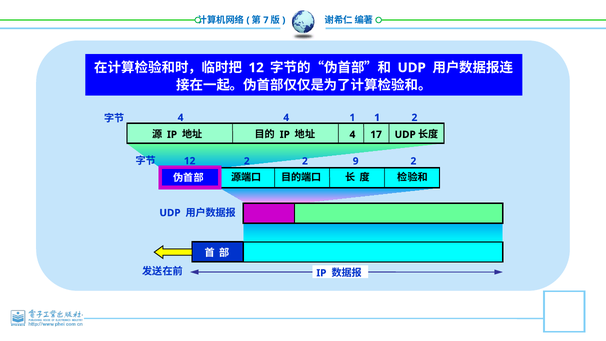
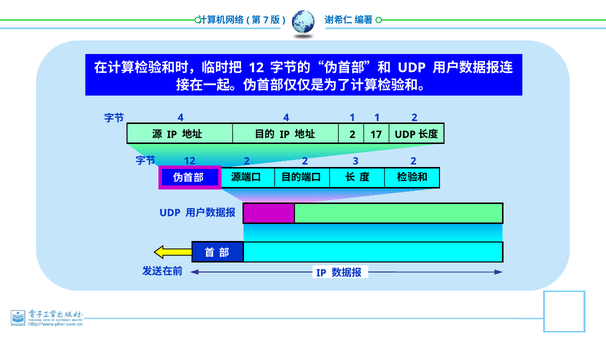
4 at (352, 135): 4 -> 2
9: 9 -> 3
